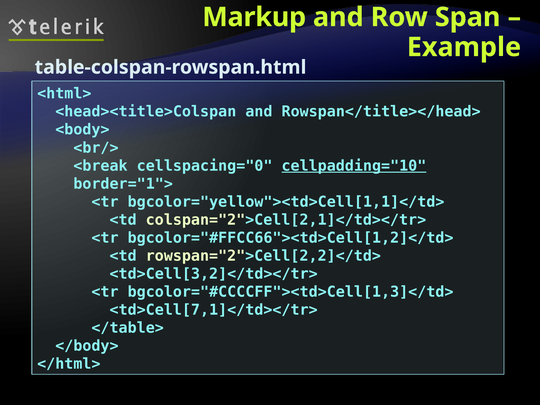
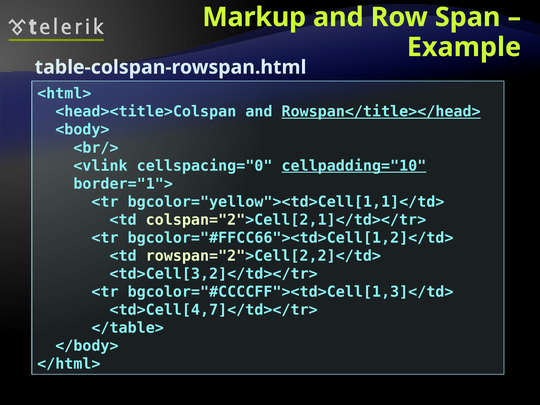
Rowspan</title></head> underline: none -> present
<break: <break -> <vlink
<td>Cell[7,1]</td></tr>: <td>Cell[7,1]</td></tr> -> <td>Cell[4,7]</td></tr>
